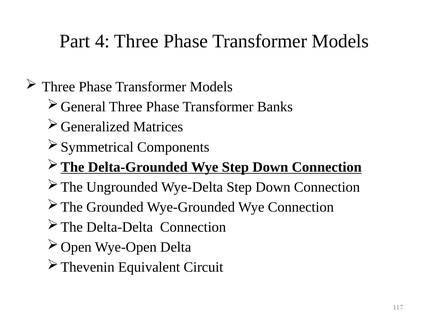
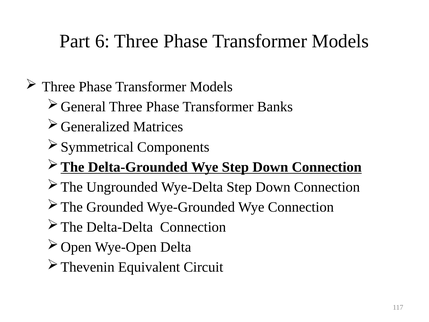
4: 4 -> 6
